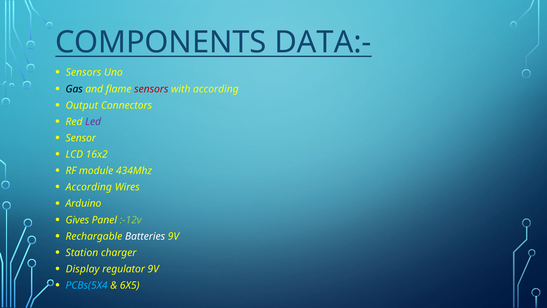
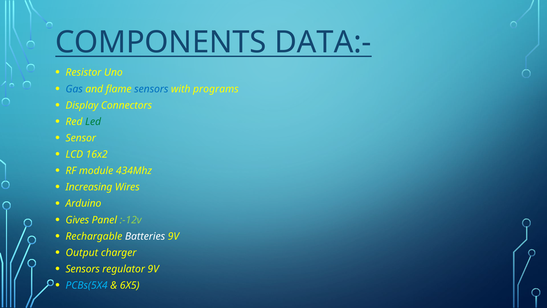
Sensors at (83, 72): Sensors -> Resistor
Gas colour: black -> blue
sensors at (151, 89) colour: red -> blue
with according: according -> programs
Output: Output -> Display
Led colour: purple -> green
According at (89, 187): According -> Increasing
Station: Station -> Output
Display at (83, 269): Display -> Sensors
